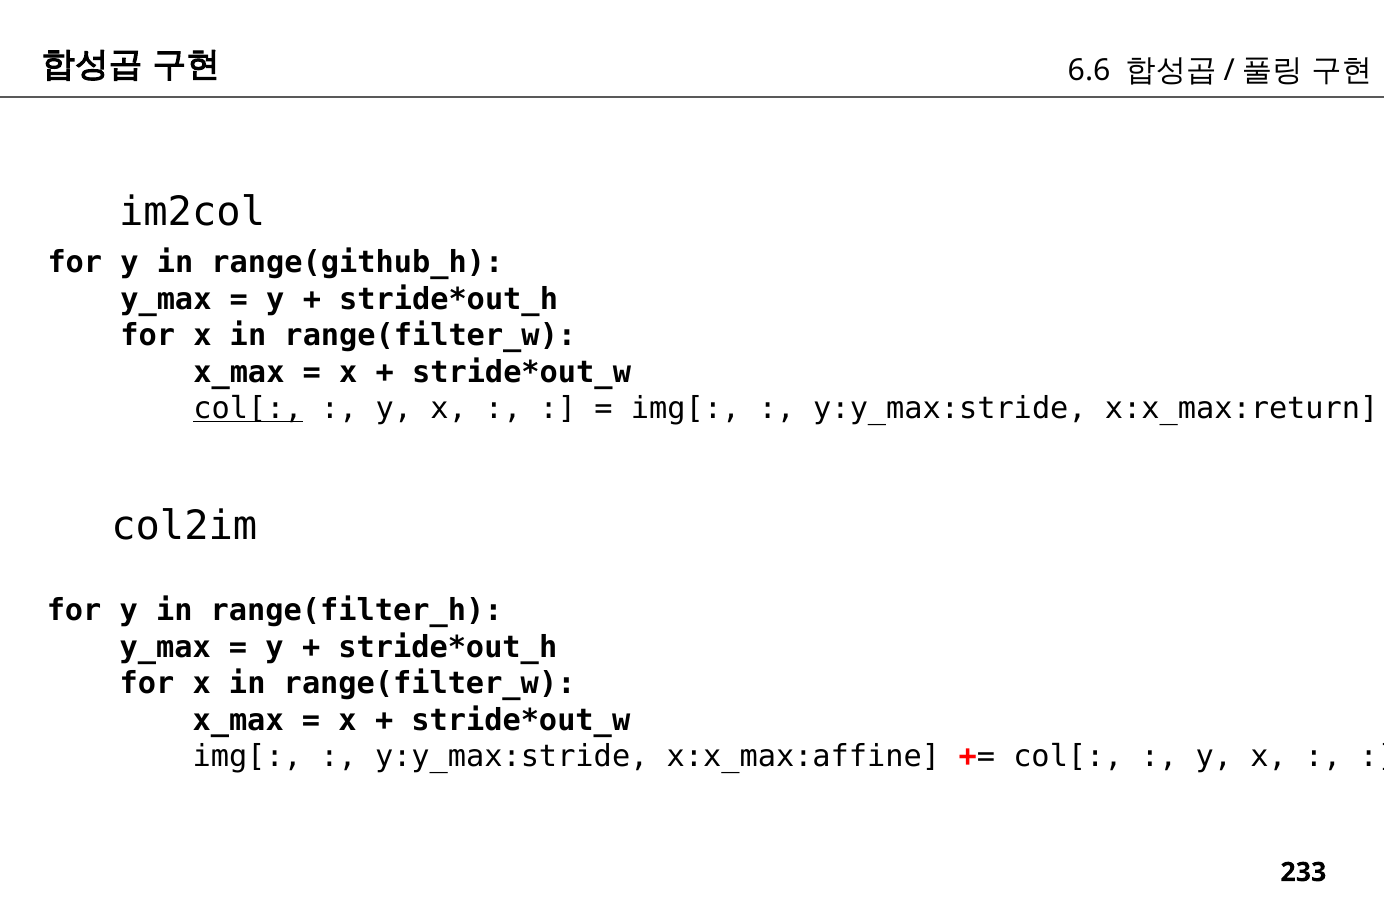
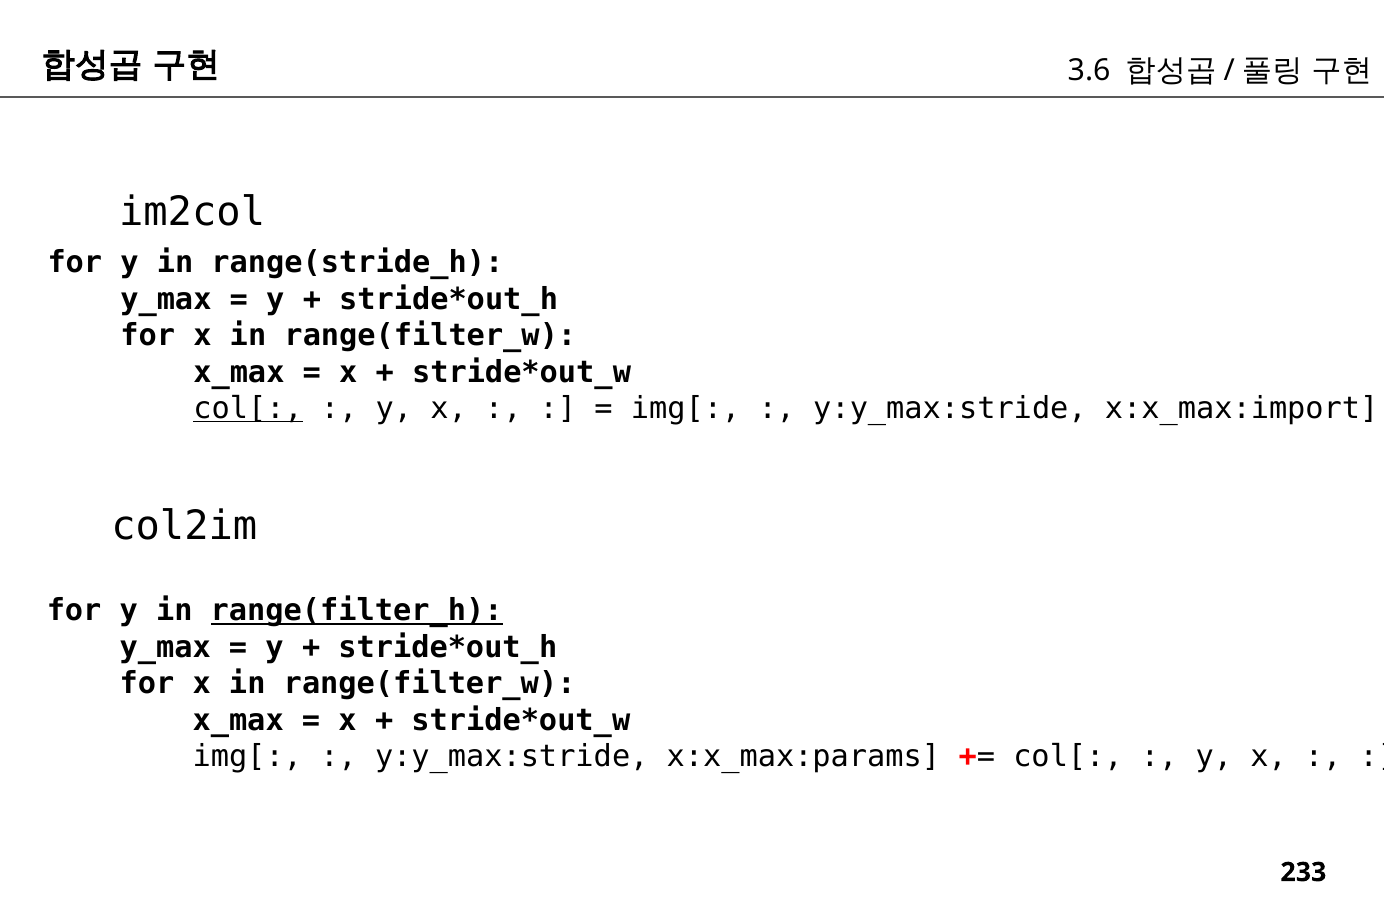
6.6: 6.6 -> 3.6
range(github_h: range(github_h -> range(stride_h
x:x_max:return: x:x_max:return -> x:x_max:import
range(filter_h underline: none -> present
x:x_max:affine: x:x_max:affine -> x:x_max:params
